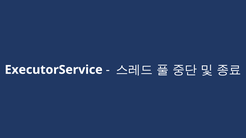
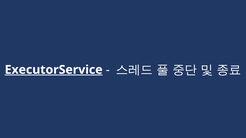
ExecutorService underline: none -> present
